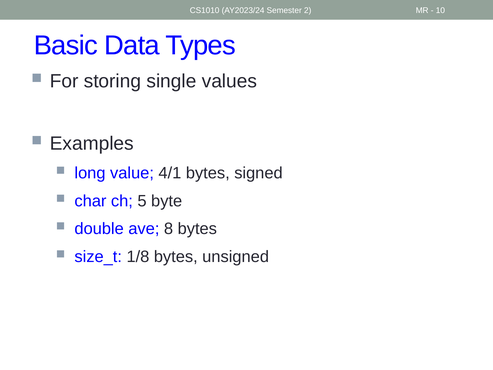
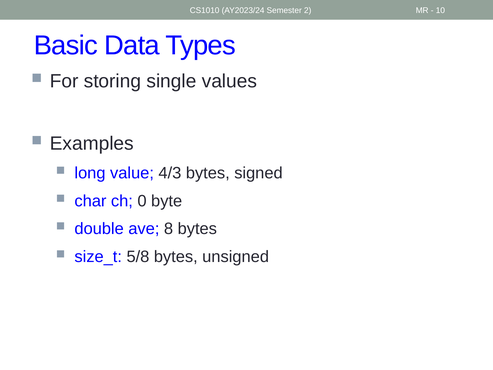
4/1: 4/1 -> 4/3
5: 5 -> 0
1/8: 1/8 -> 5/8
